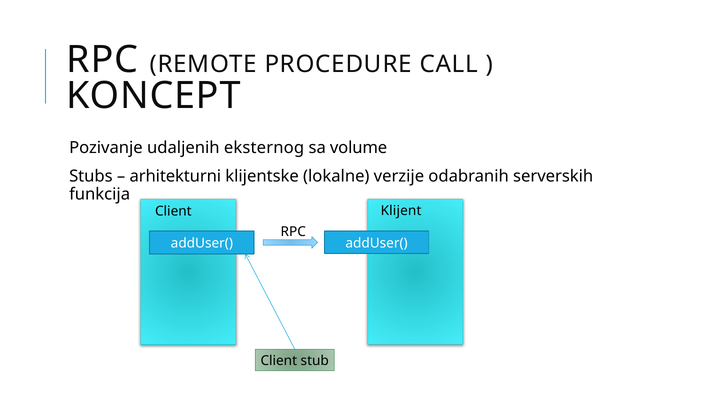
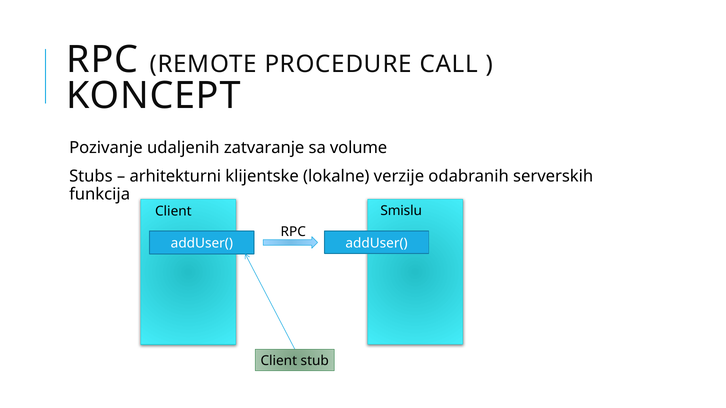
eksternog: eksternog -> zatvaranje
Klijent: Klijent -> Smislu
